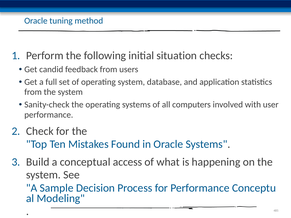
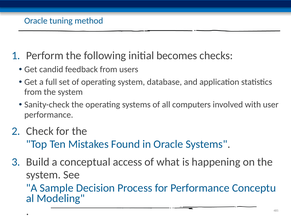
situation: situation -> becomes
